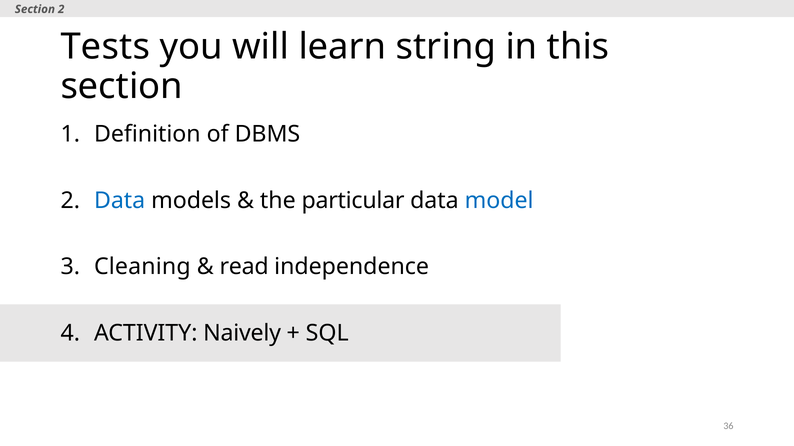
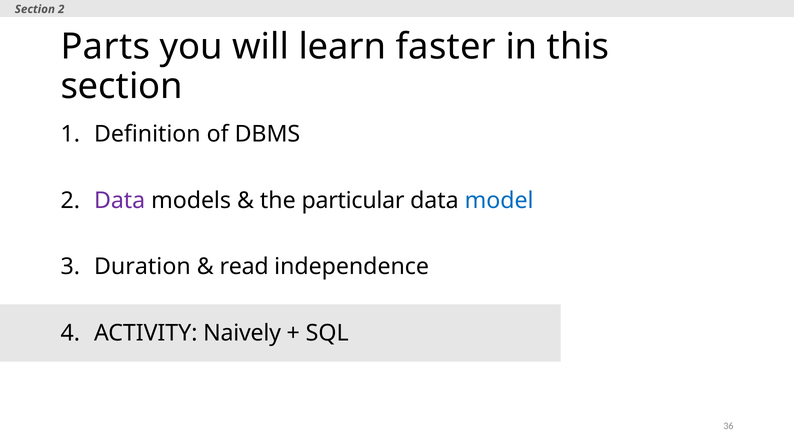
Tests: Tests -> Parts
string: string -> faster
Data at (120, 201) colour: blue -> purple
Cleaning: Cleaning -> Duration
